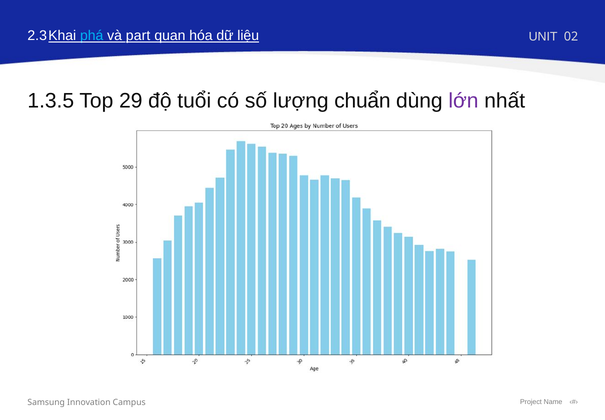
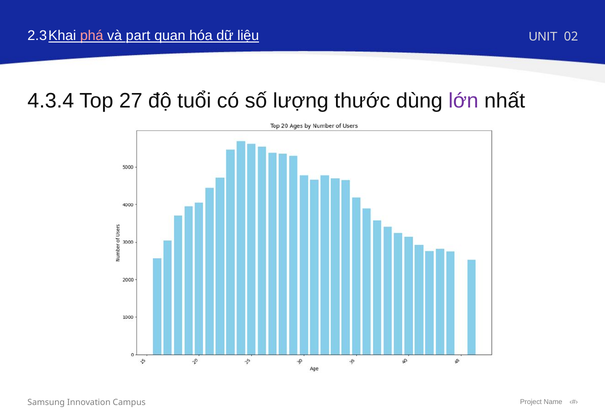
phá colour: light blue -> pink
1.3.5: 1.3.5 -> 4.3.4
29: 29 -> 27
chuẩn: chuẩn -> thước
